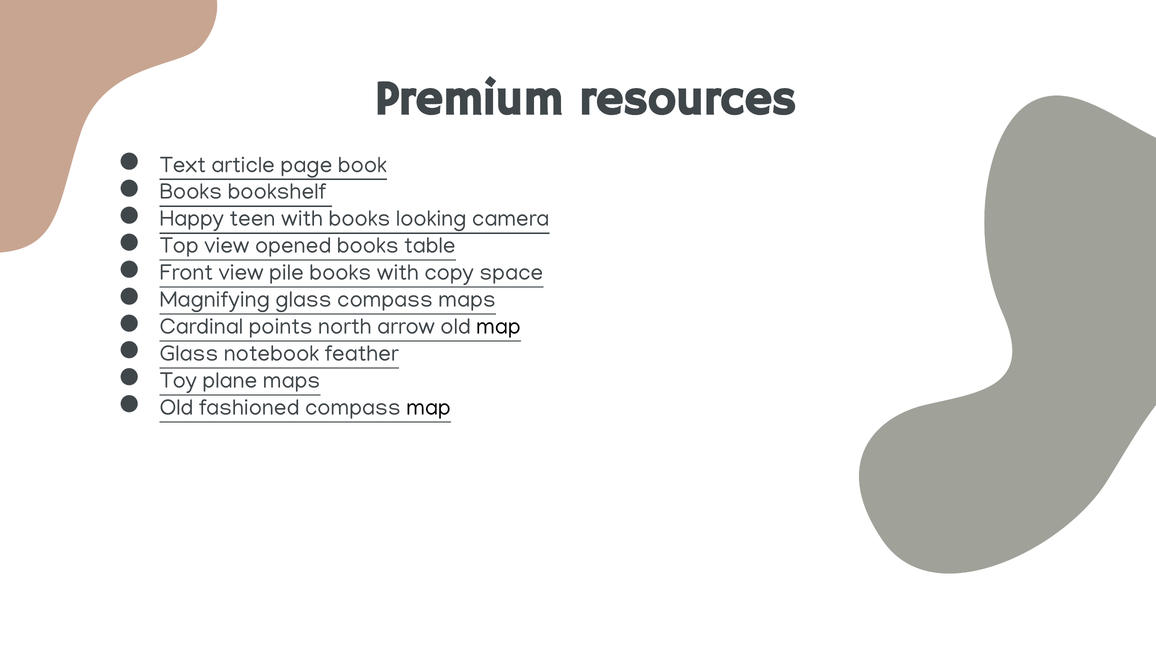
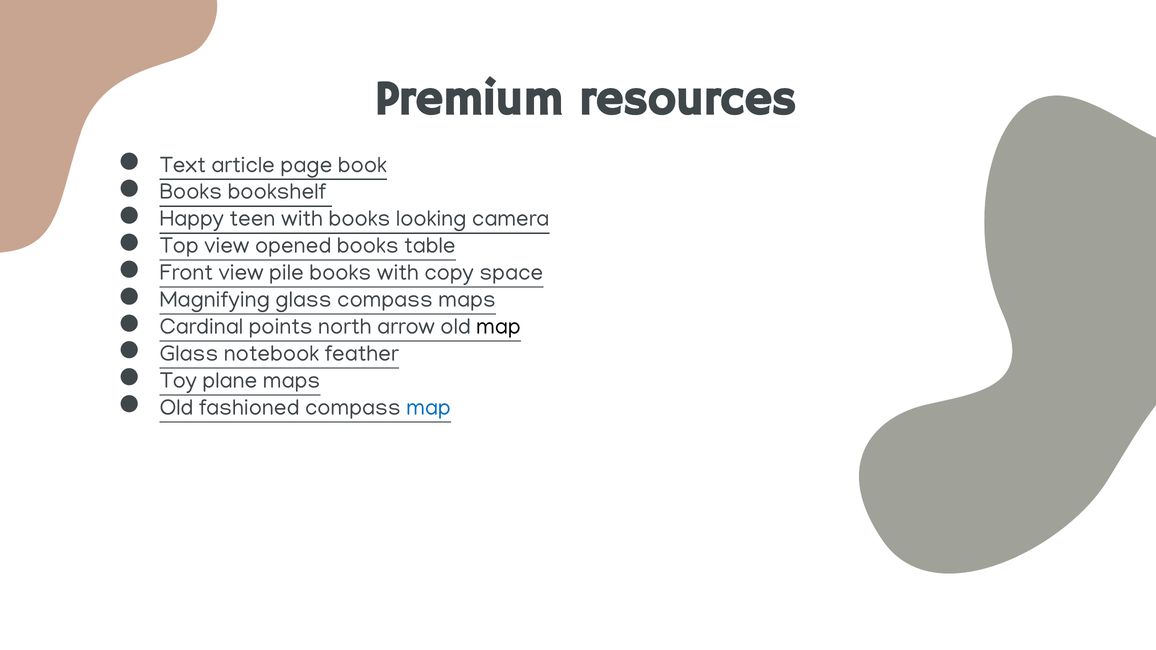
map at (429, 408) colour: black -> blue
